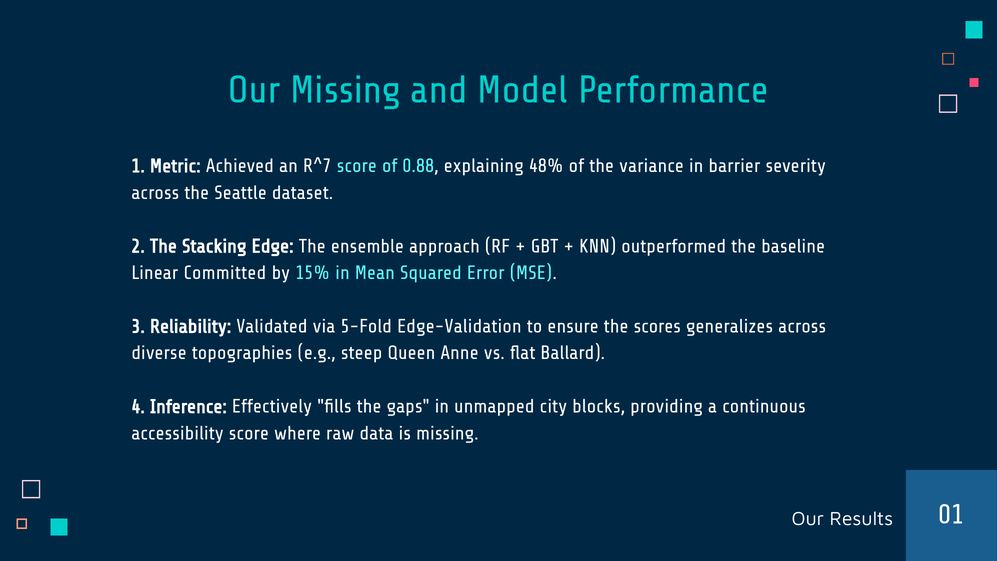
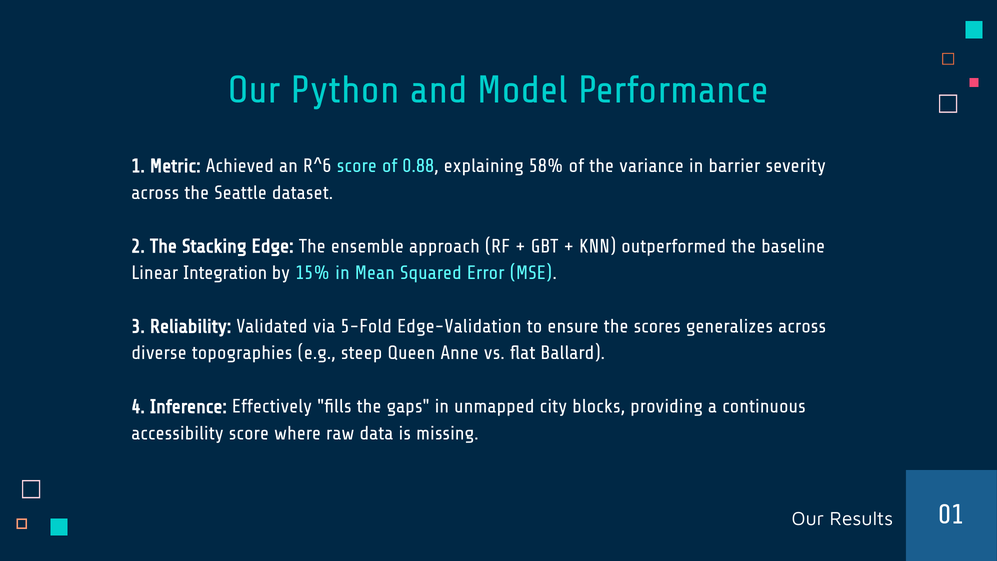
Our Missing: Missing -> Python
R^7: R^7 -> R^6
48%: 48% -> 58%
Committed: Committed -> Integration
